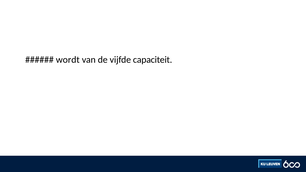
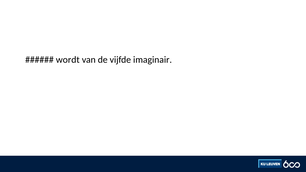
capaciteit: capaciteit -> imaginair
